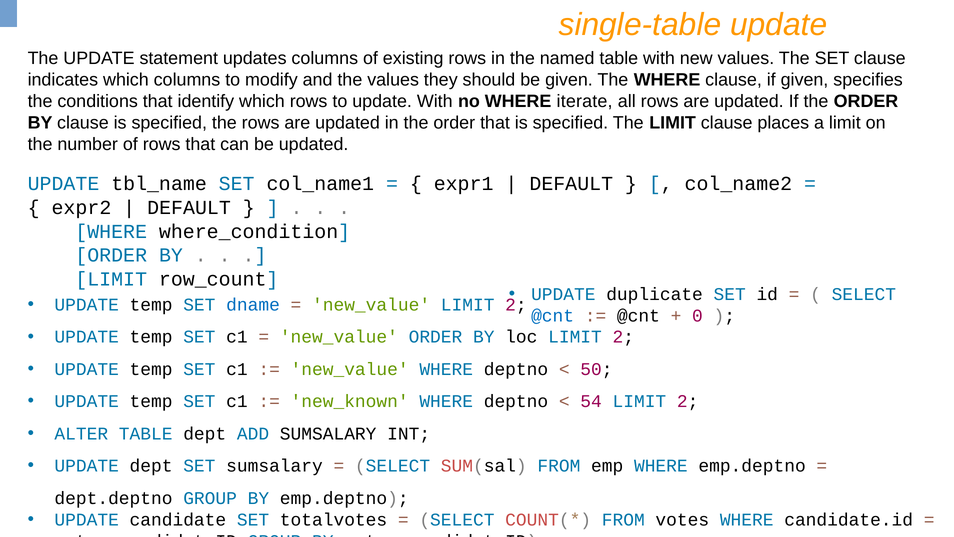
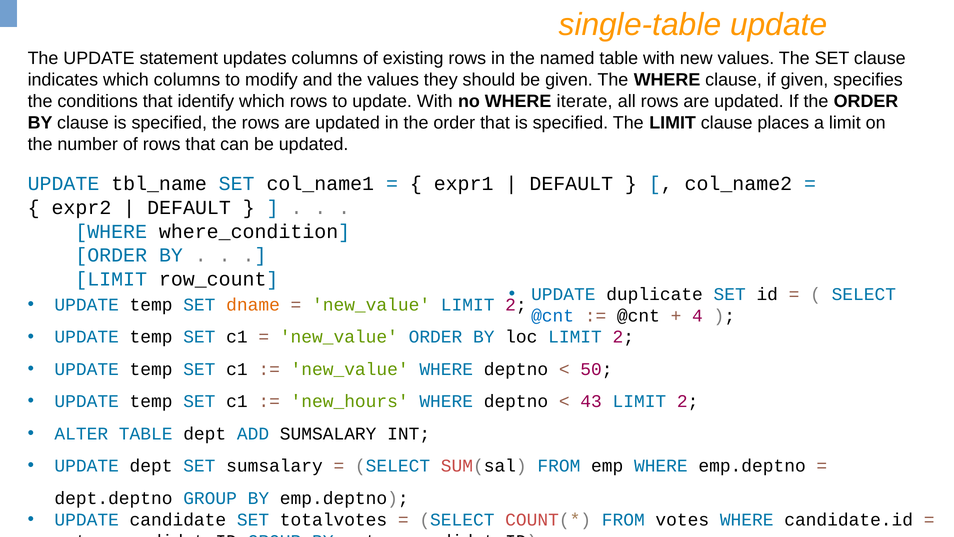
dname colour: blue -> orange
0: 0 -> 4
new_known: new_known -> new_hours
54: 54 -> 43
